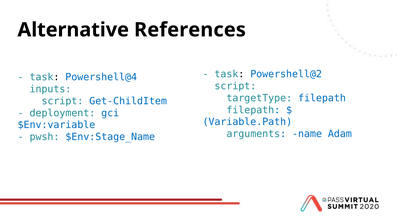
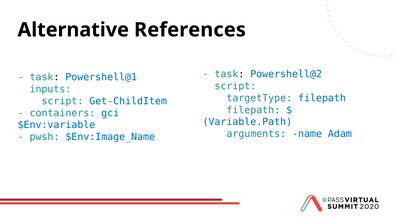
Powershell@4: Powershell@4 -> Powershell@1
deployment: deployment -> containers
$Env:Stage_Name: $Env:Stage_Name -> $Env:Image_Name
